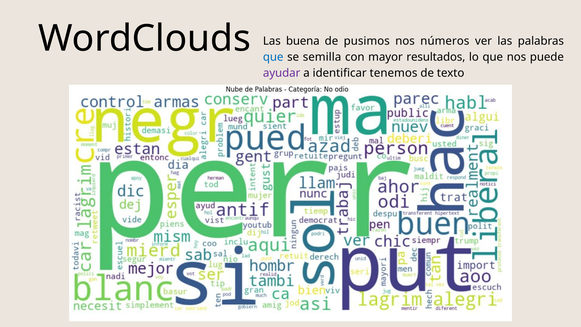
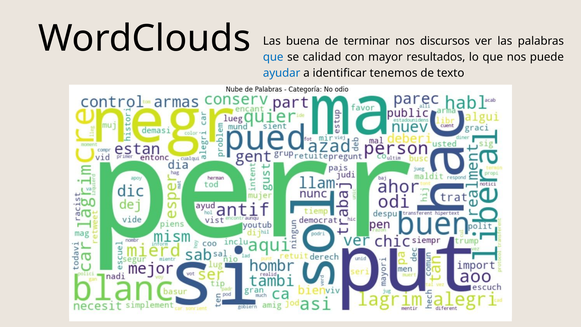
pusimos: pusimos -> terminar
números: números -> discursos
semilla: semilla -> calidad
ayudar colour: purple -> blue
